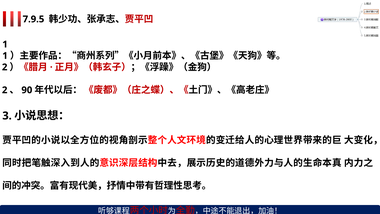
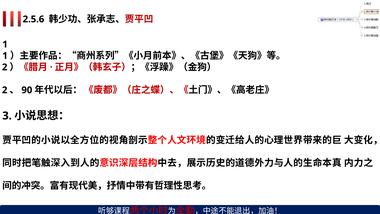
7.9.5: 7.9.5 -> 2.5.6
